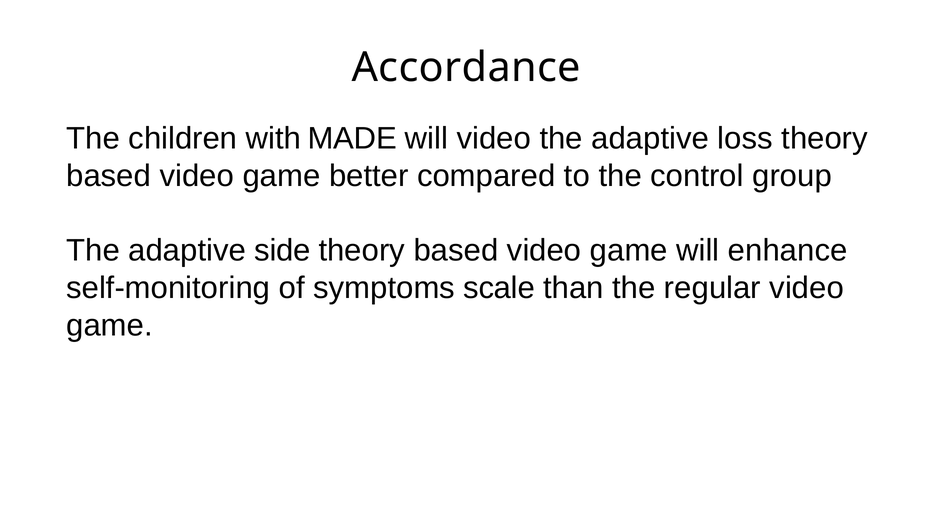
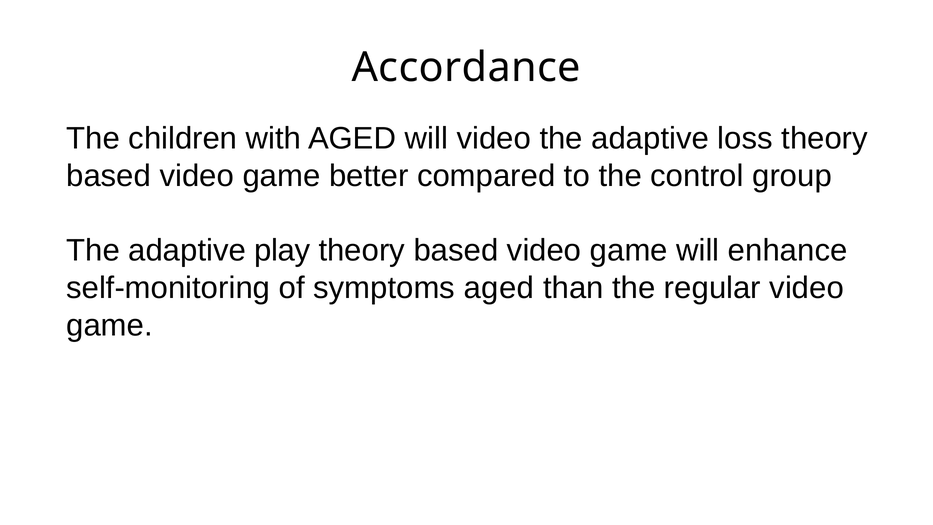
with MADE: MADE -> AGED
side: side -> play
symptoms scale: scale -> aged
